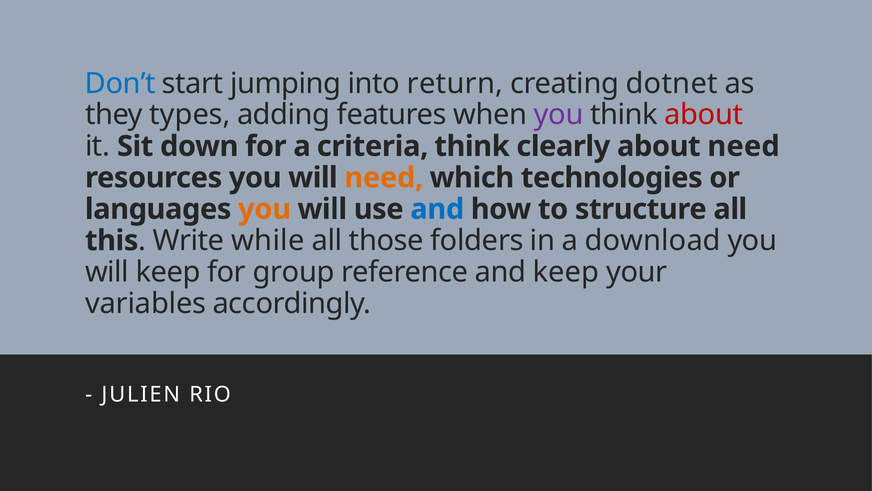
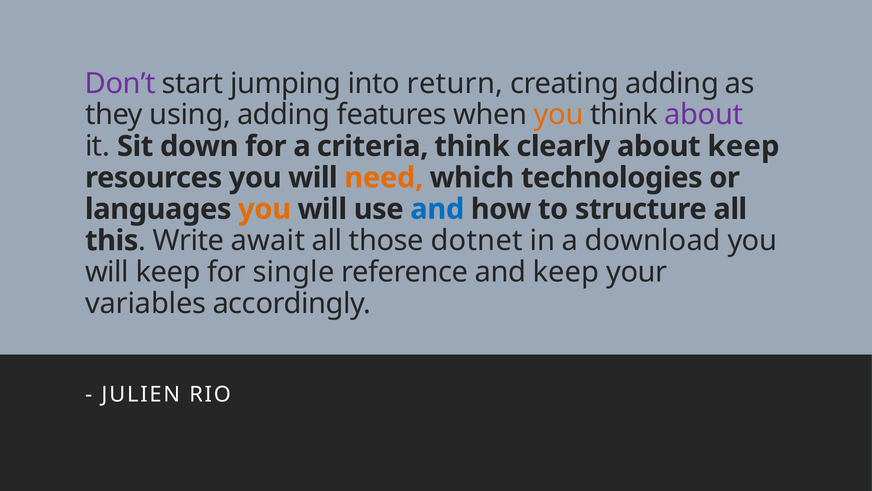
Don’t colour: blue -> purple
creating dotnet: dotnet -> adding
types: types -> using
you at (559, 115) colour: purple -> orange
about at (704, 115) colour: red -> purple
about need: need -> keep
while: while -> await
folders: folders -> dotnet
group: group -> single
